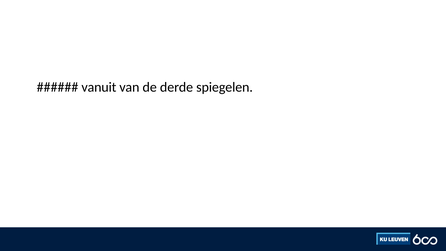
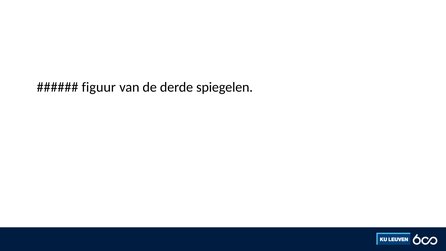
vanuit: vanuit -> figuur
